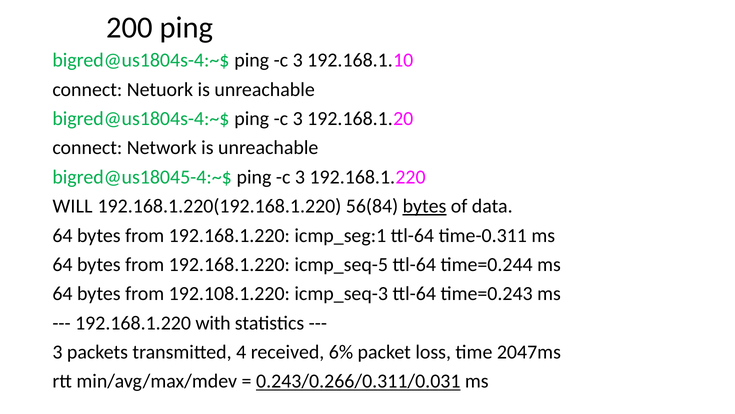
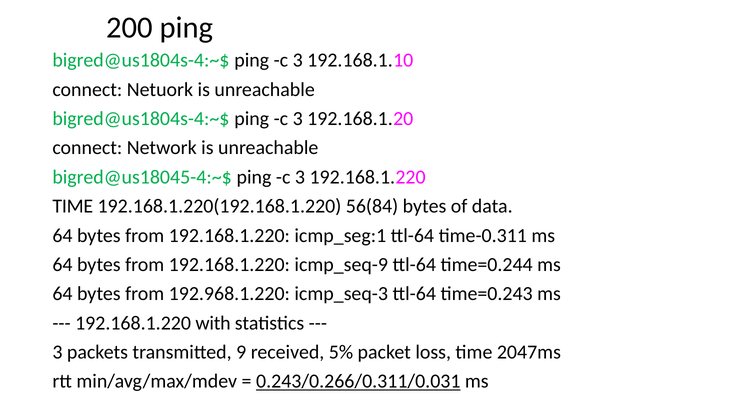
WILL at (73, 206): WILL -> TIME
bytes at (425, 206) underline: present -> none
icmp_seq-5: icmp_seq-5 -> icmp_seq-9
192.108.1.220: 192.108.1.220 -> 192.968.1.220
4: 4 -> 9
6%: 6% -> 5%
